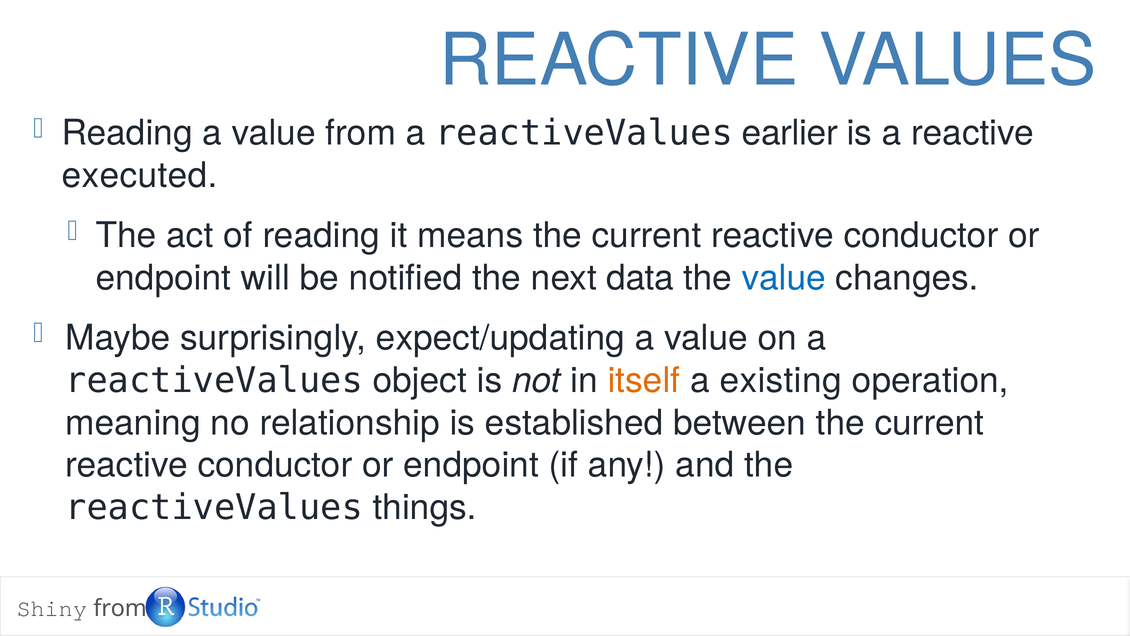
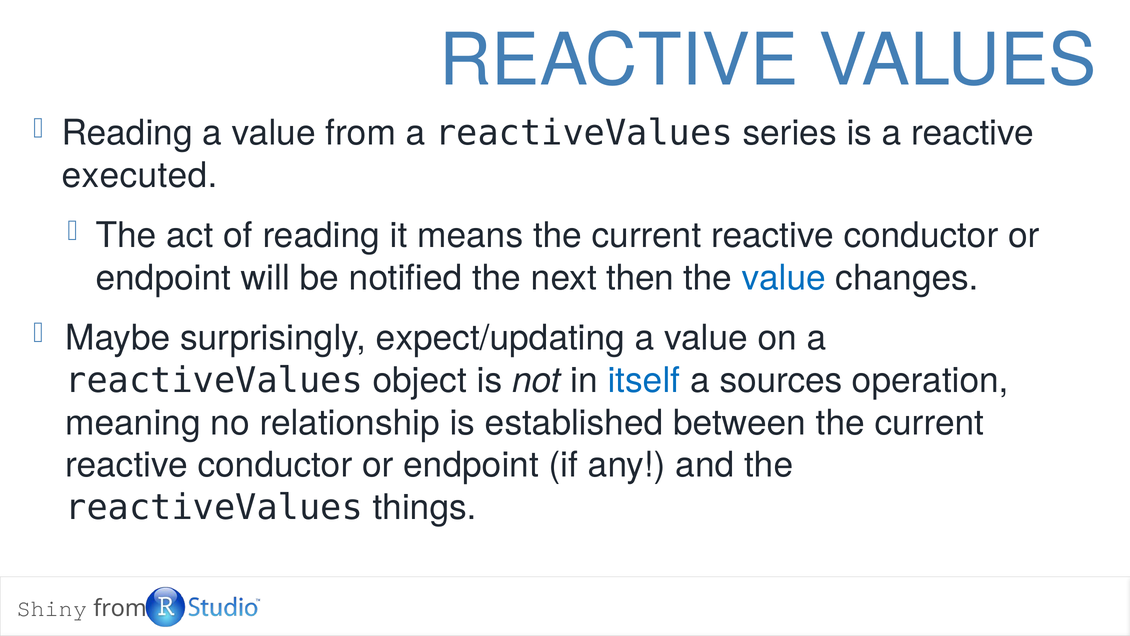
earlier: earlier -> series
data: data -> then
itself colour: orange -> blue
existing: existing -> sources
